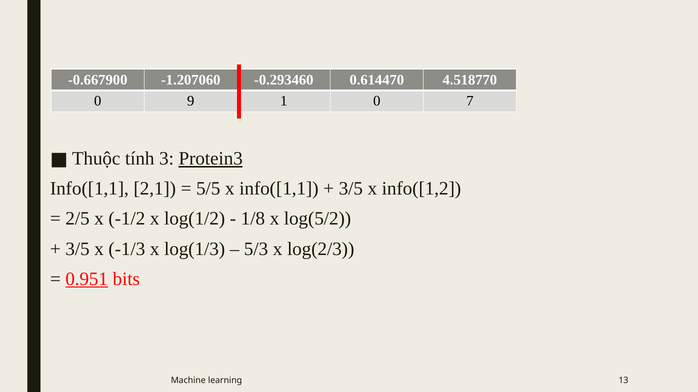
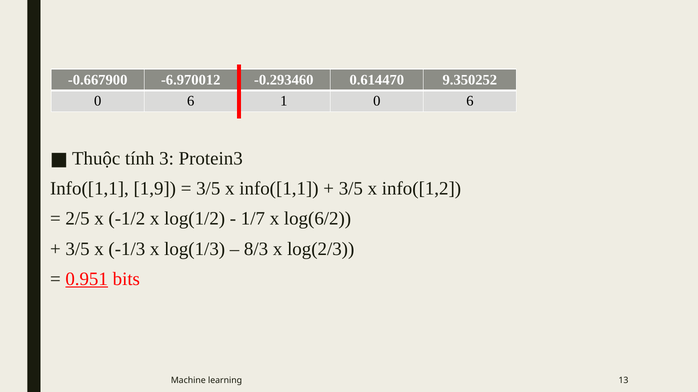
-1.207060: -1.207060 -> -6.970012
4.518770: 4.518770 -> 9.350252
9 at (191, 101): 9 -> 6
1 0 7: 7 -> 6
Protein3 underline: present -> none
2,1: 2,1 -> 1,9
5/5 at (208, 189): 5/5 -> 3/5
1/8: 1/8 -> 1/7
log(5/2: log(5/2 -> log(6/2
5/3: 5/3 -> 8/3
